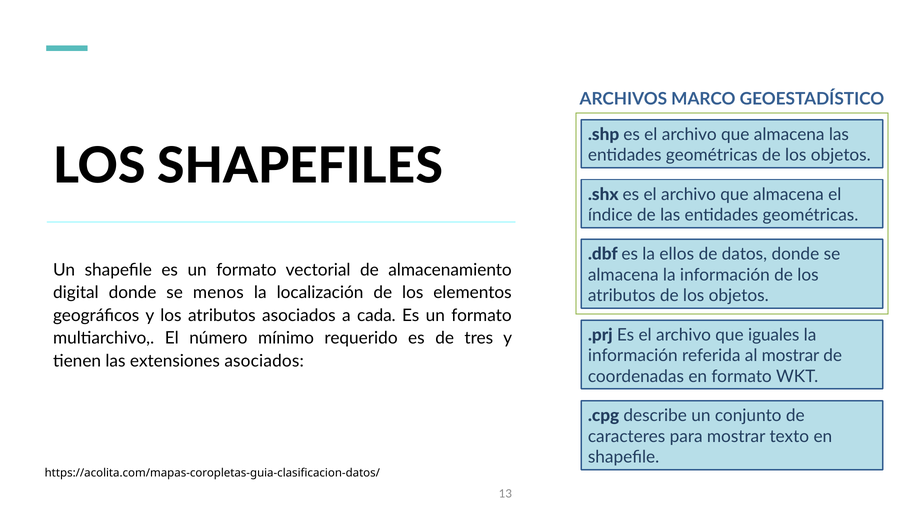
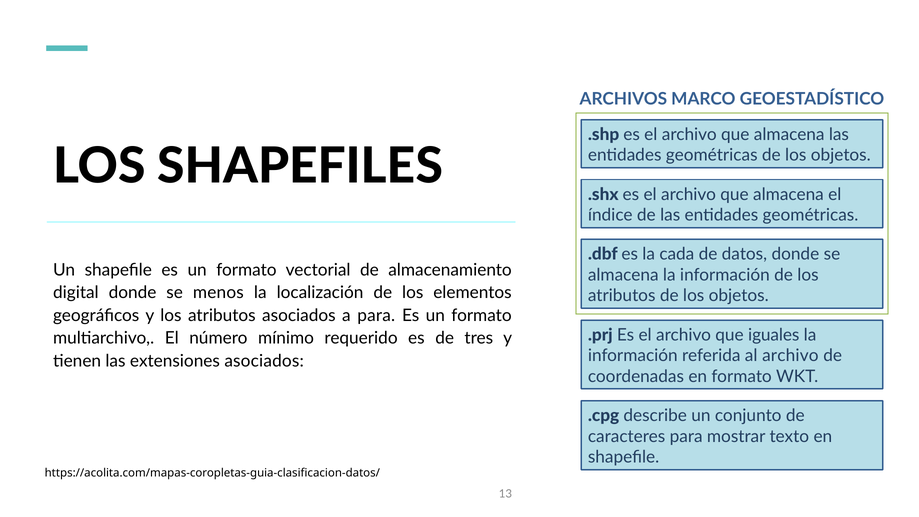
ellos: ellos -> cada
a cada: cada -> para
al mostrar: mostrar -> archivo
